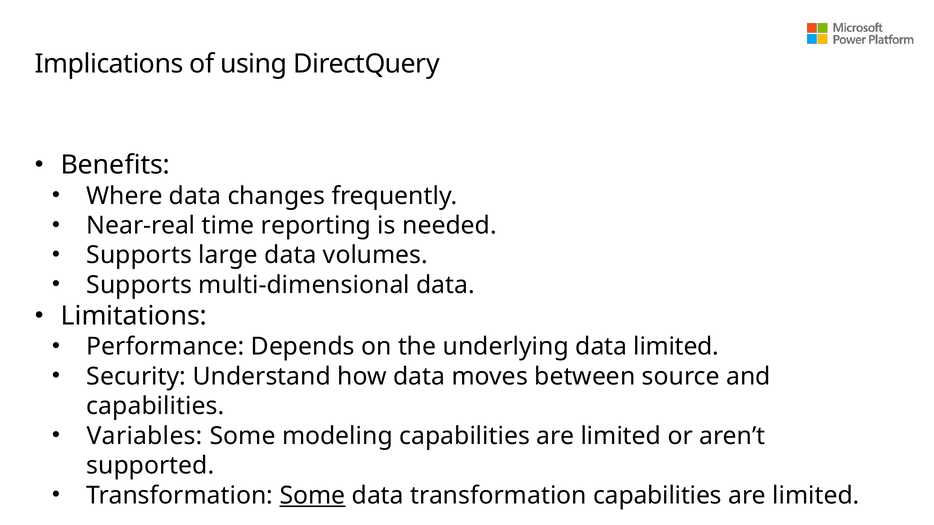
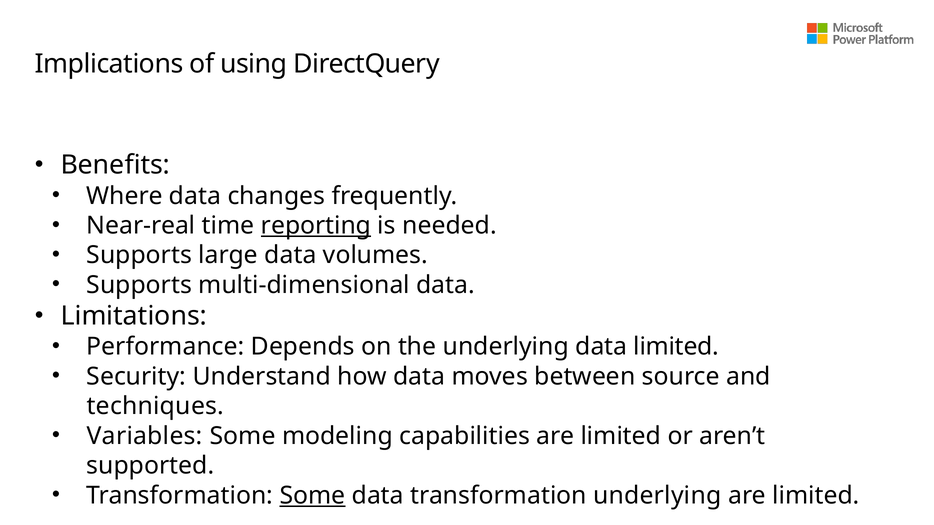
reporting underline: none -> present
capabilities at (155, 406): capabilities -> techniques
transformation capabilities: capabilities -> underlying
